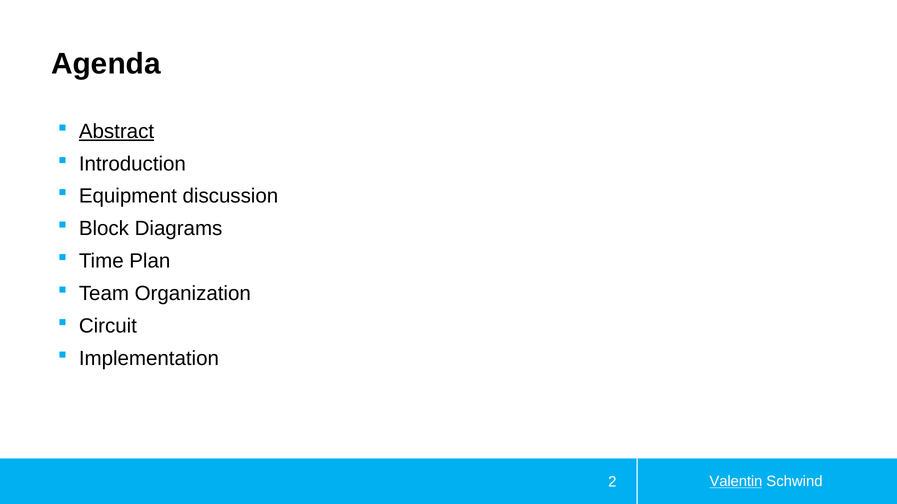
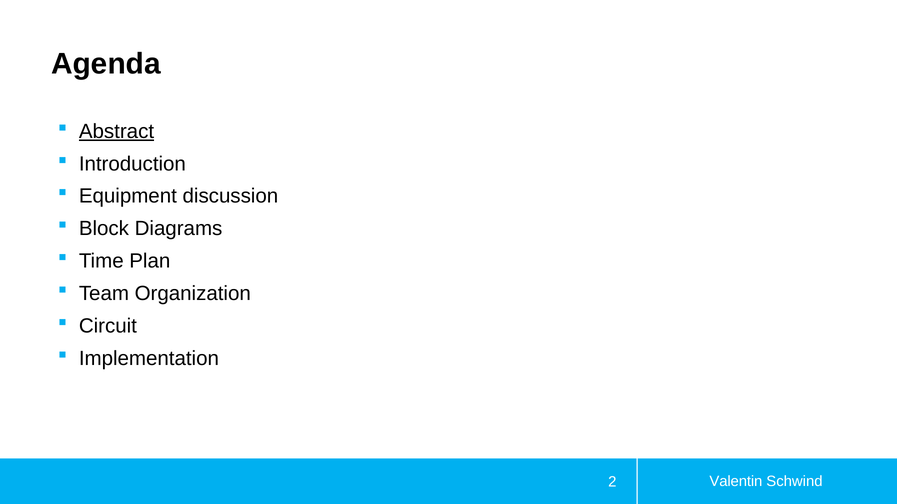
Valentin underline: present -> none
